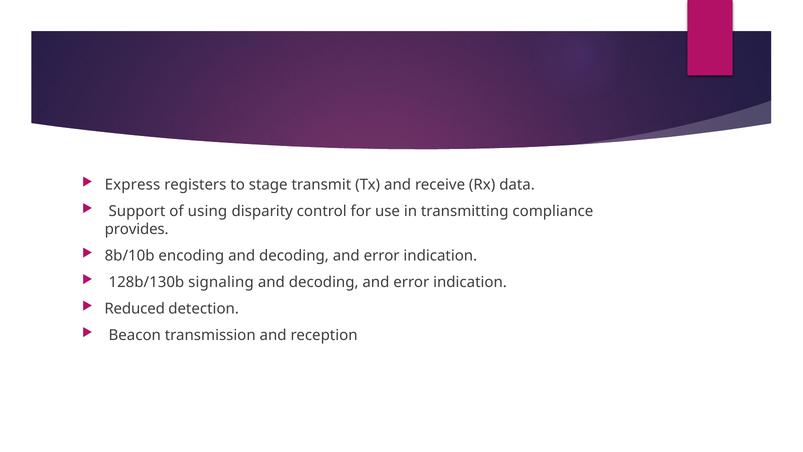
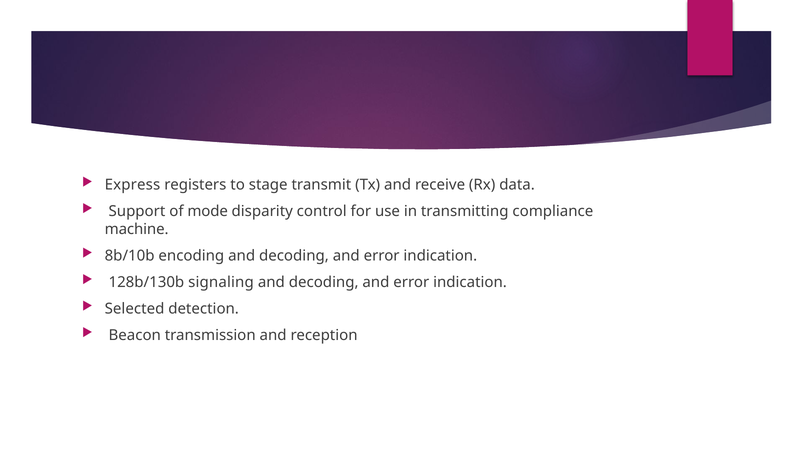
using: using -> mode
provides: provides -> machine
Reduced: Reduced -> Selected
